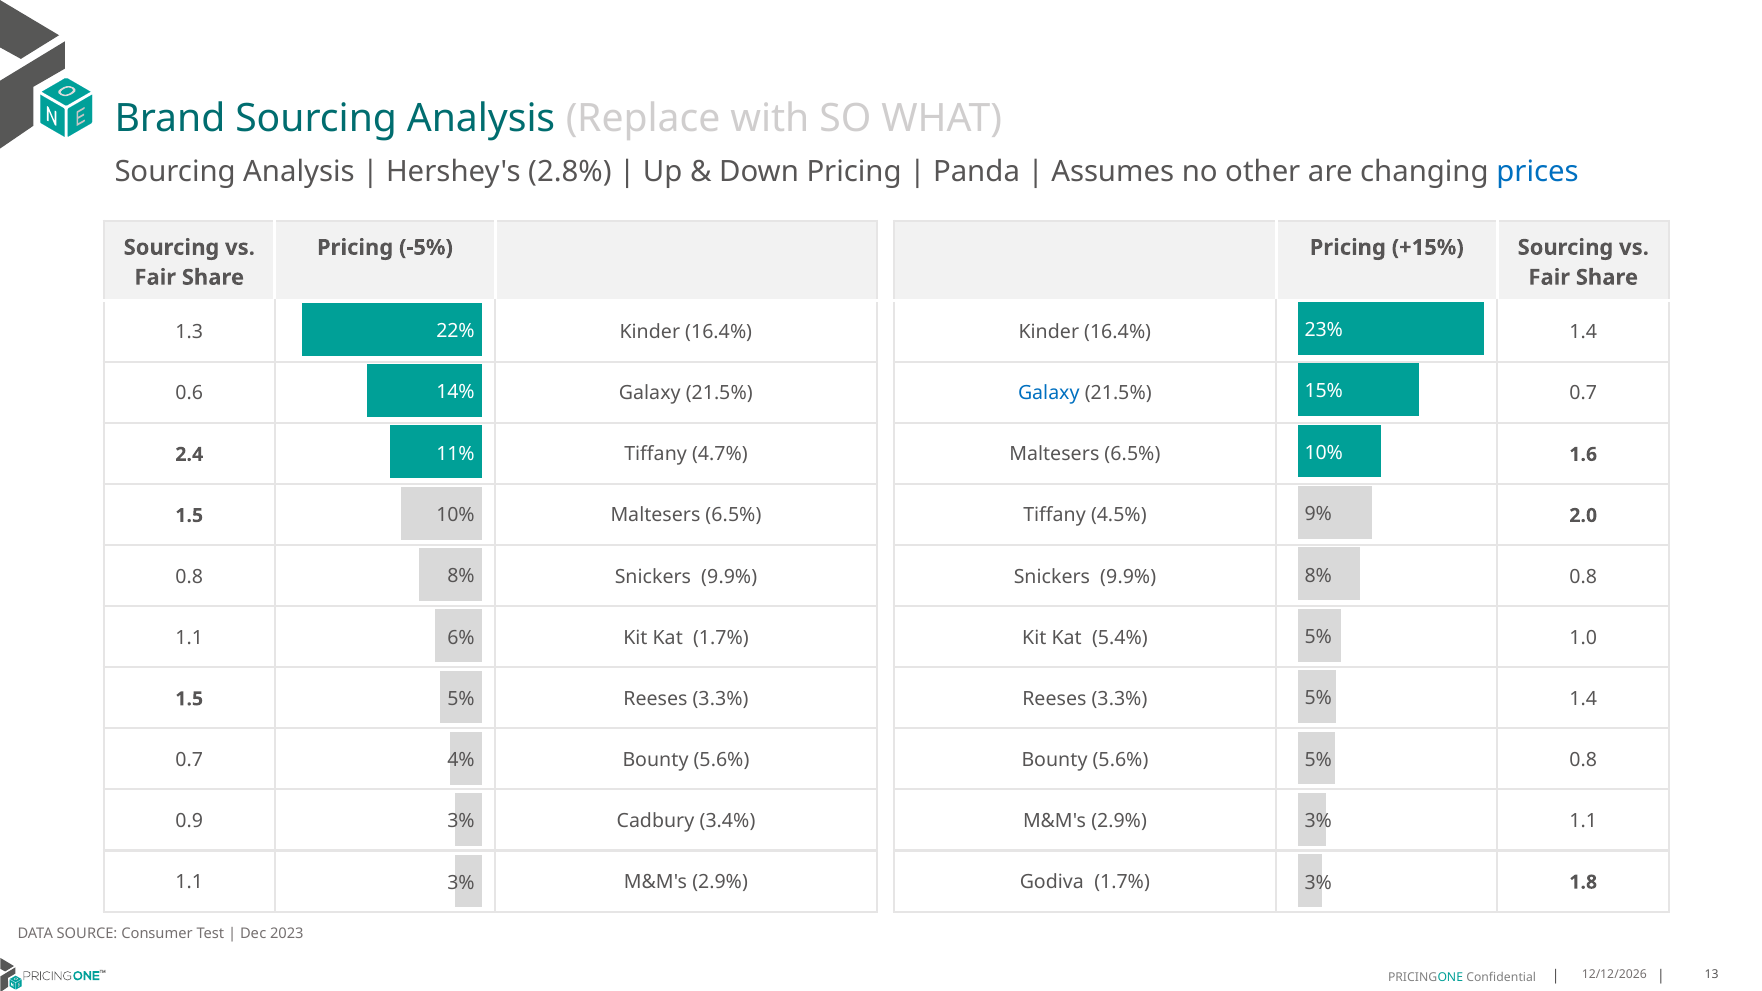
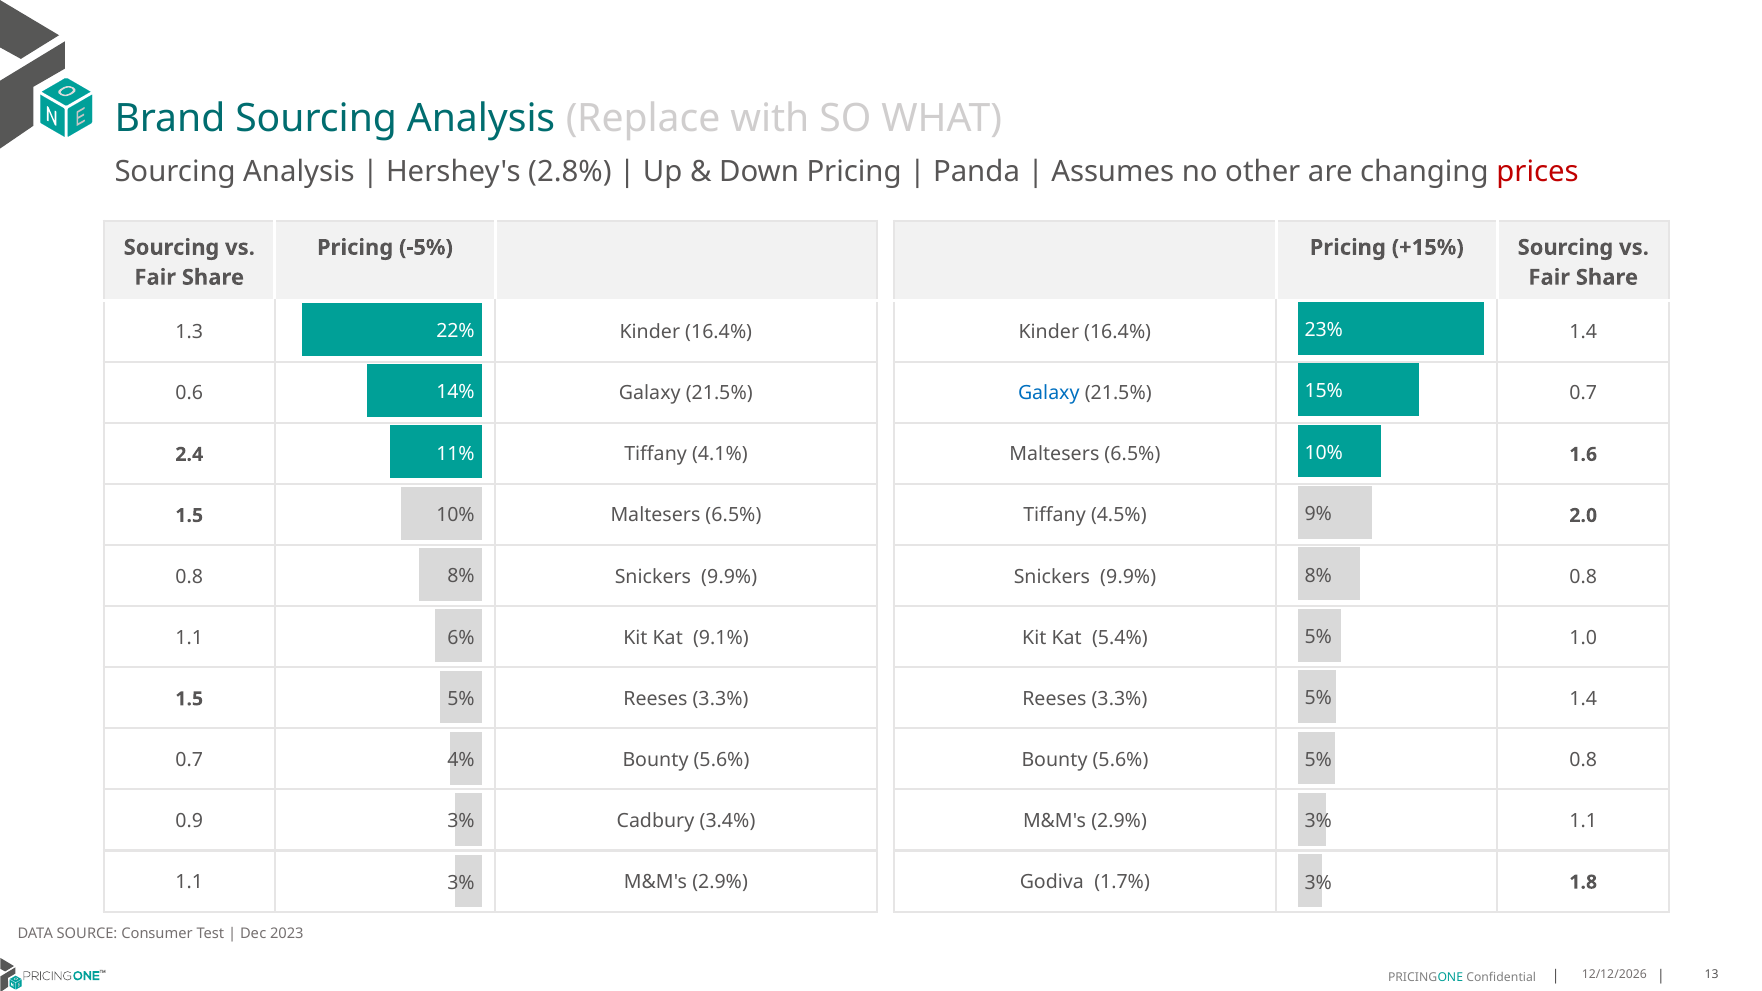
prices colour: blue -> red
4.7%: 4.7% -> 4.1%
Kat 1.7%: 1.7% -> 9.1%
